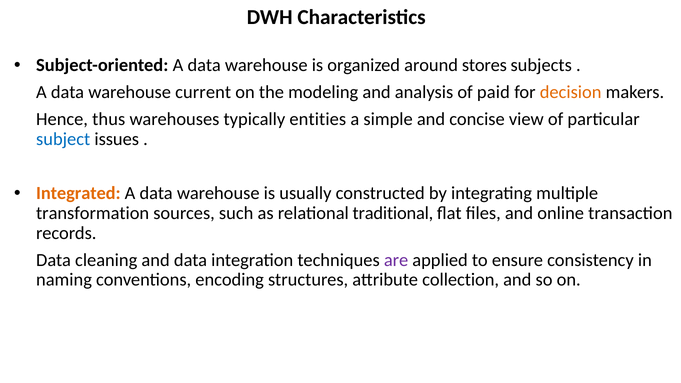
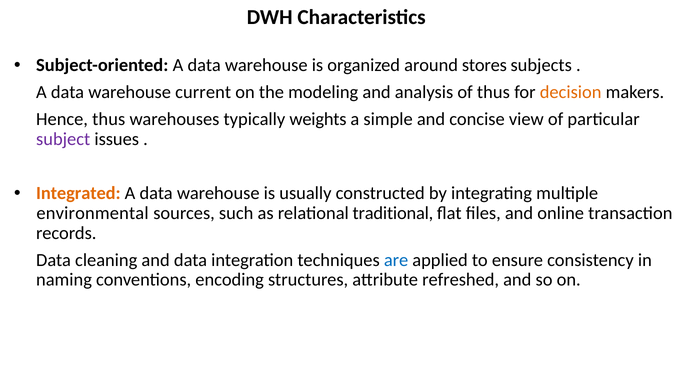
of paid: paid -> thus
entities: entities -> weights
subject colour: blue -> purple
transformation: transformation -> environmental
are colour: purple -> blue
collection: collection -> refreshed
